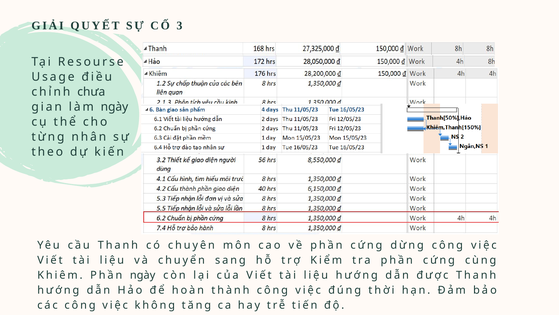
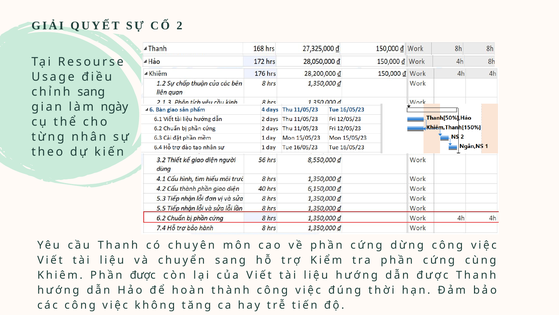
3: 3 -> 2
chỉnh chưa: chưa -> sang
Phần ngày: ngày -> được
